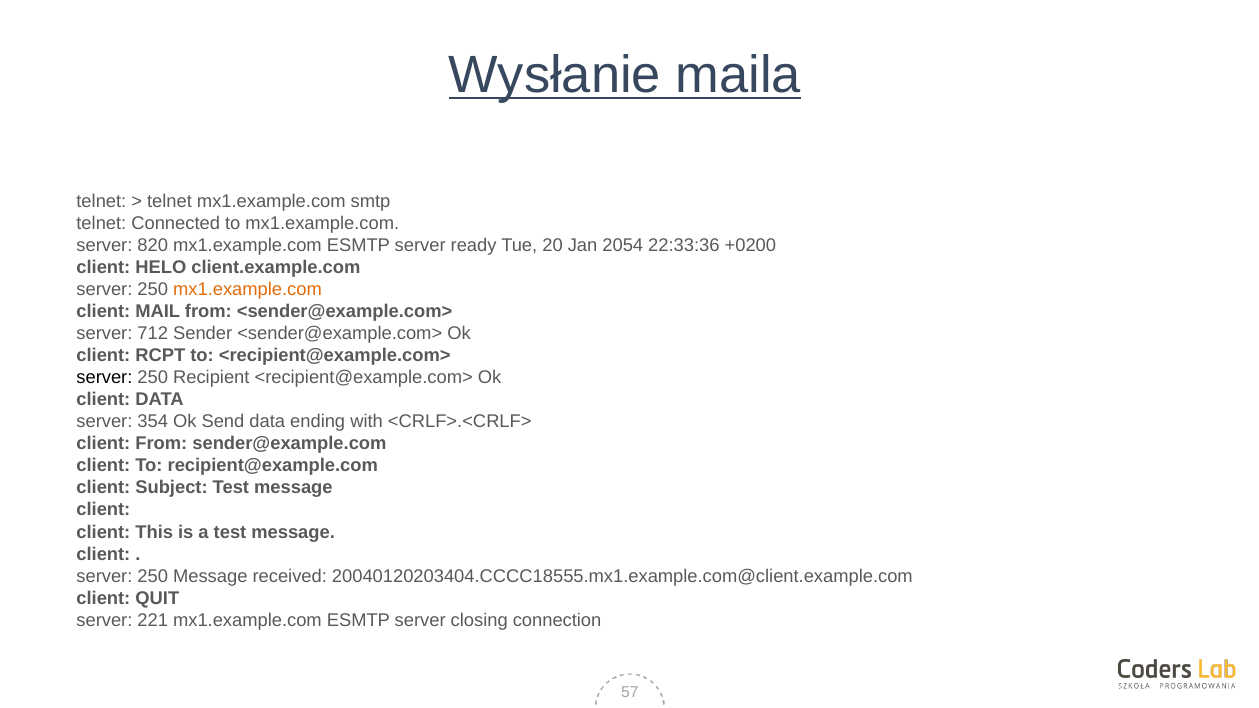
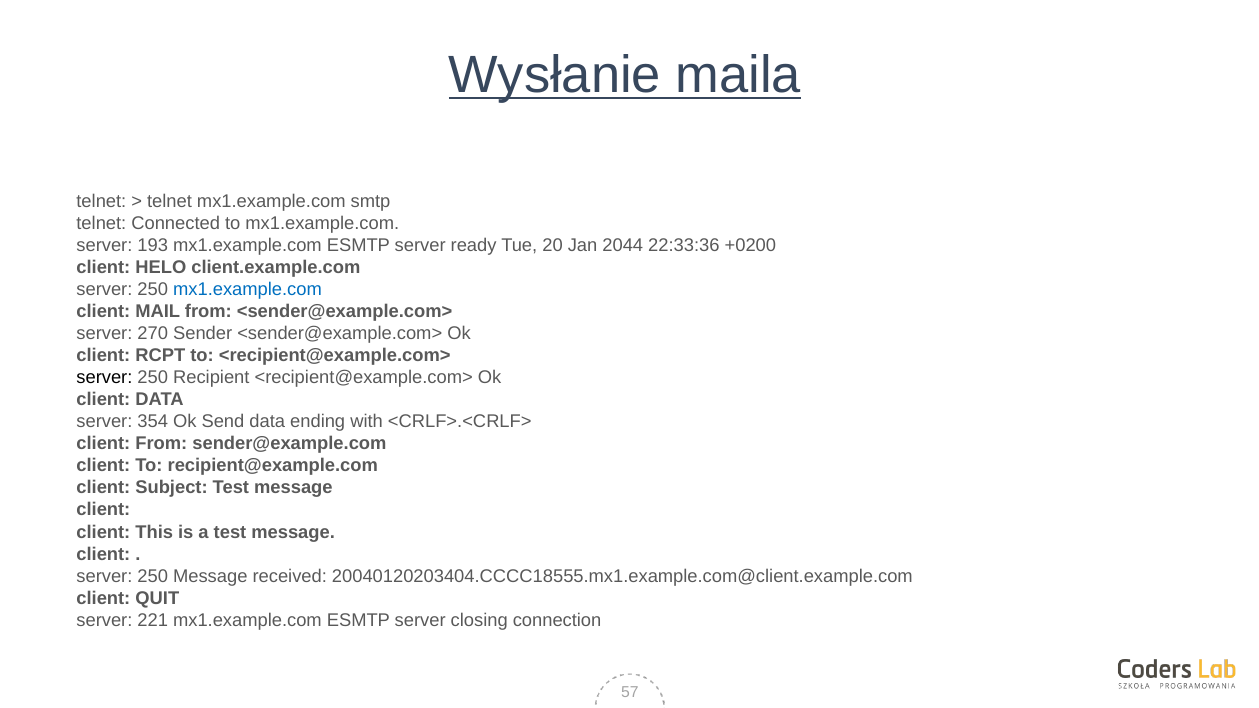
820: 820 -> 193
2054: 2054 -> 2044
mx1.example.com at (247, 290) colour: orange -> blue
712: 712 -> 270
